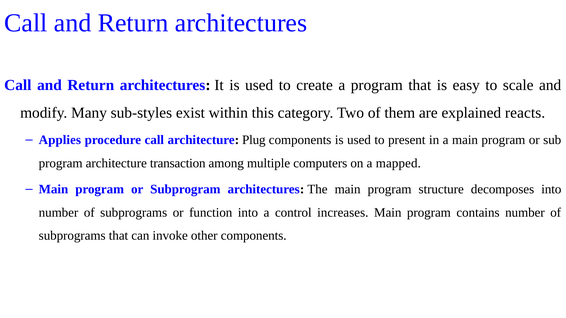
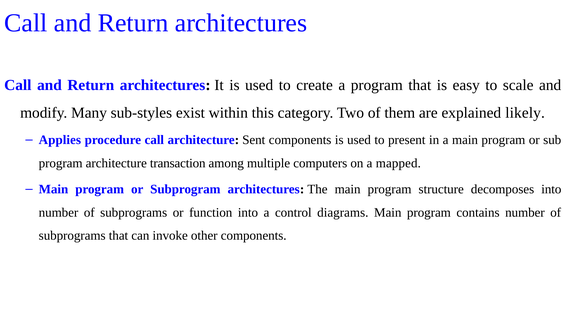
reacts: reacts -> likely
Plug: Plug -> Sent
increases: increases -> diagrams
